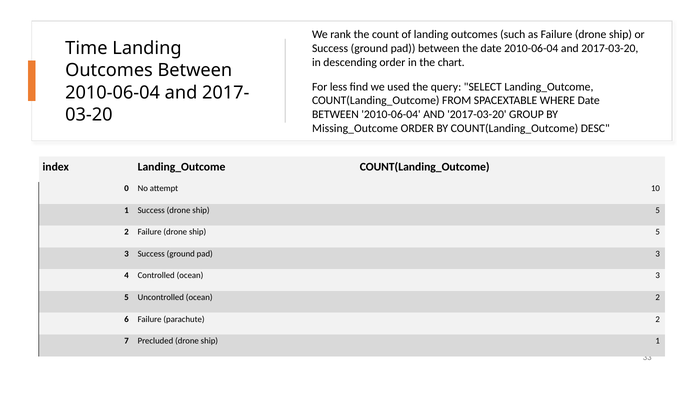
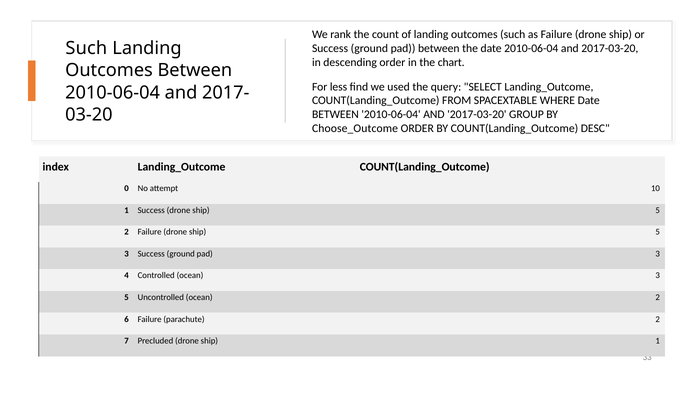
Time at (86, 48): Time -> Such
Missing_Outcome: Missing_Outcome -> Choose_Outcome
